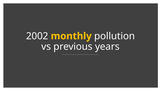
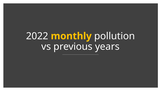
2002: 2002 -> 2022
